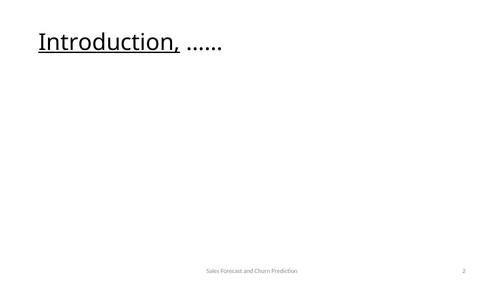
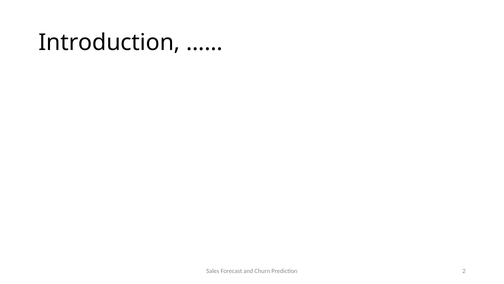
Introduction underline: present -> none
